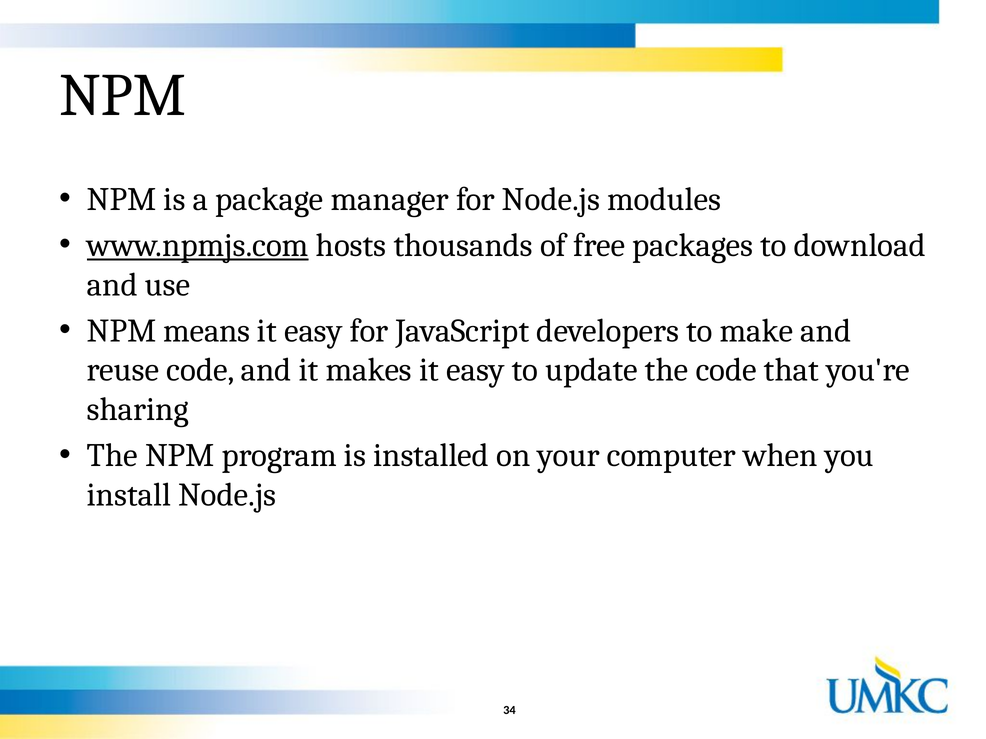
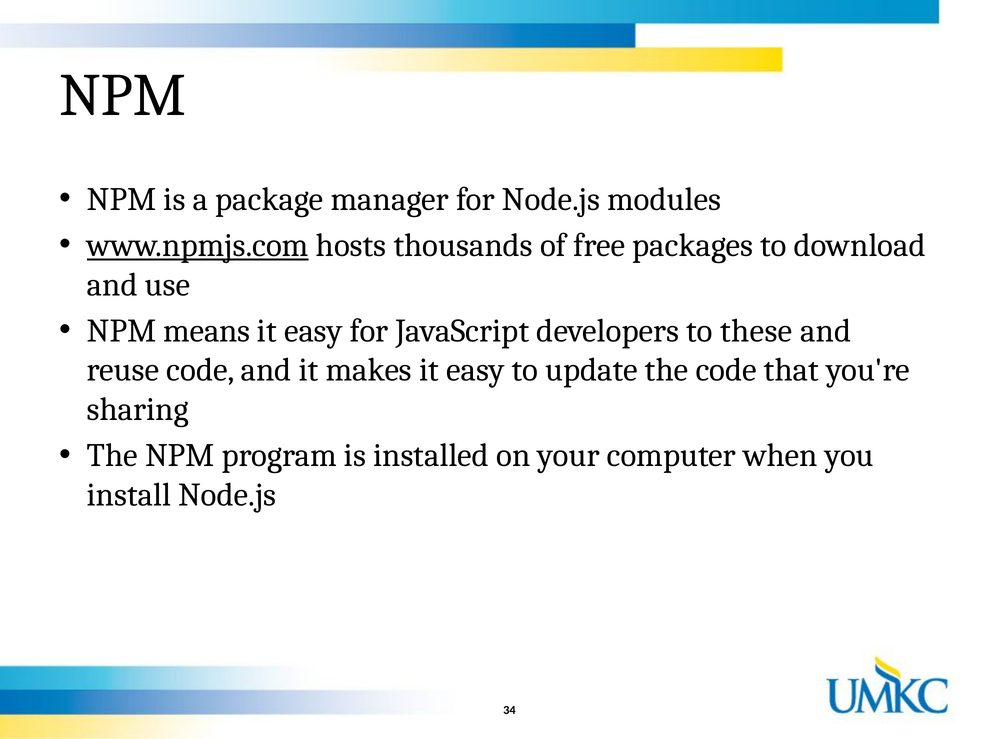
make: make -> these
